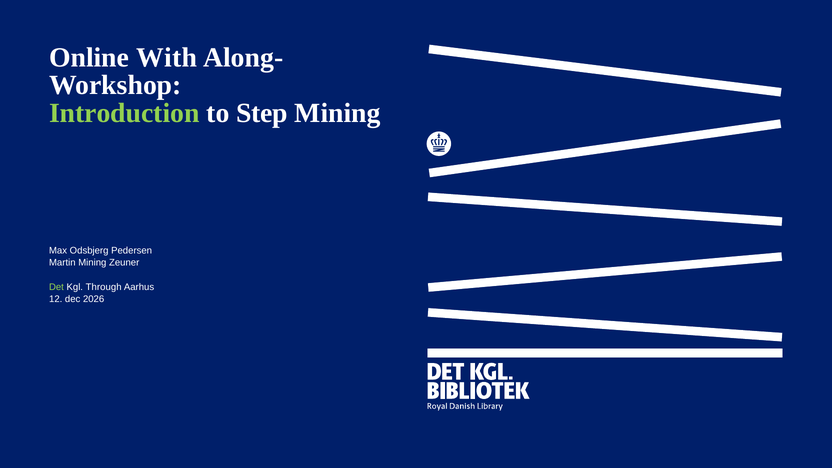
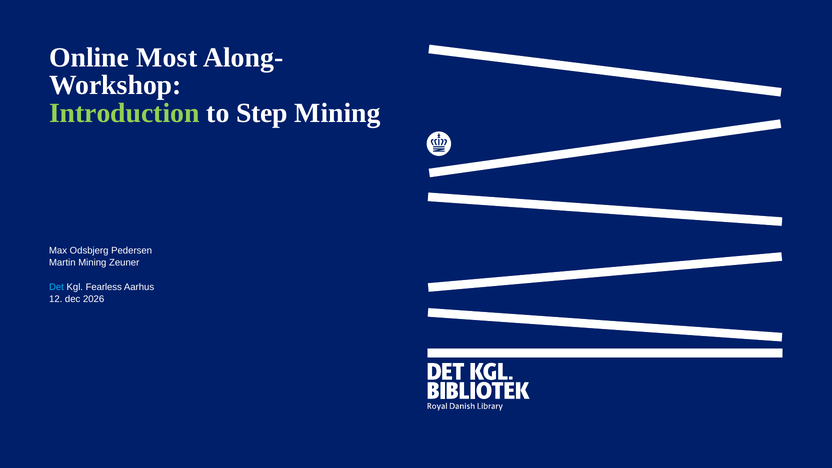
With: With -> Most
Det colour: light green -> light blue
Through: Through -> Fearless
